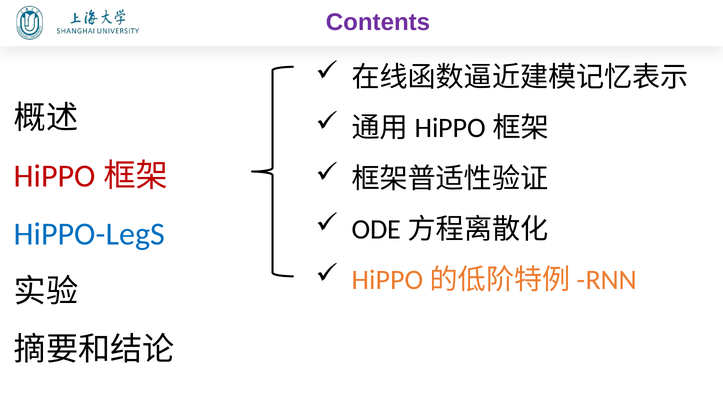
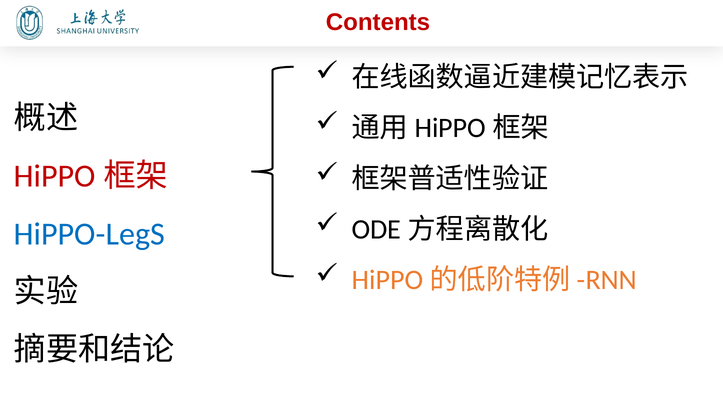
Contents colour: purple -> red
